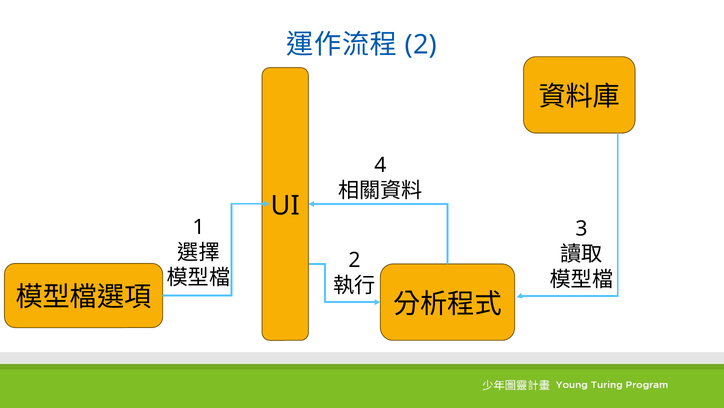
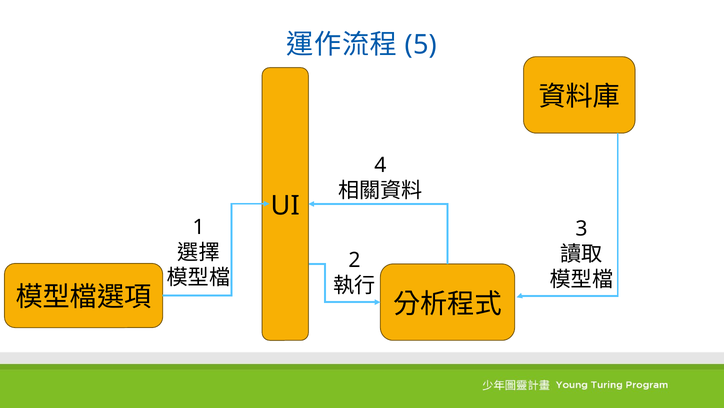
2 at (421, 45): 2 -> 5
